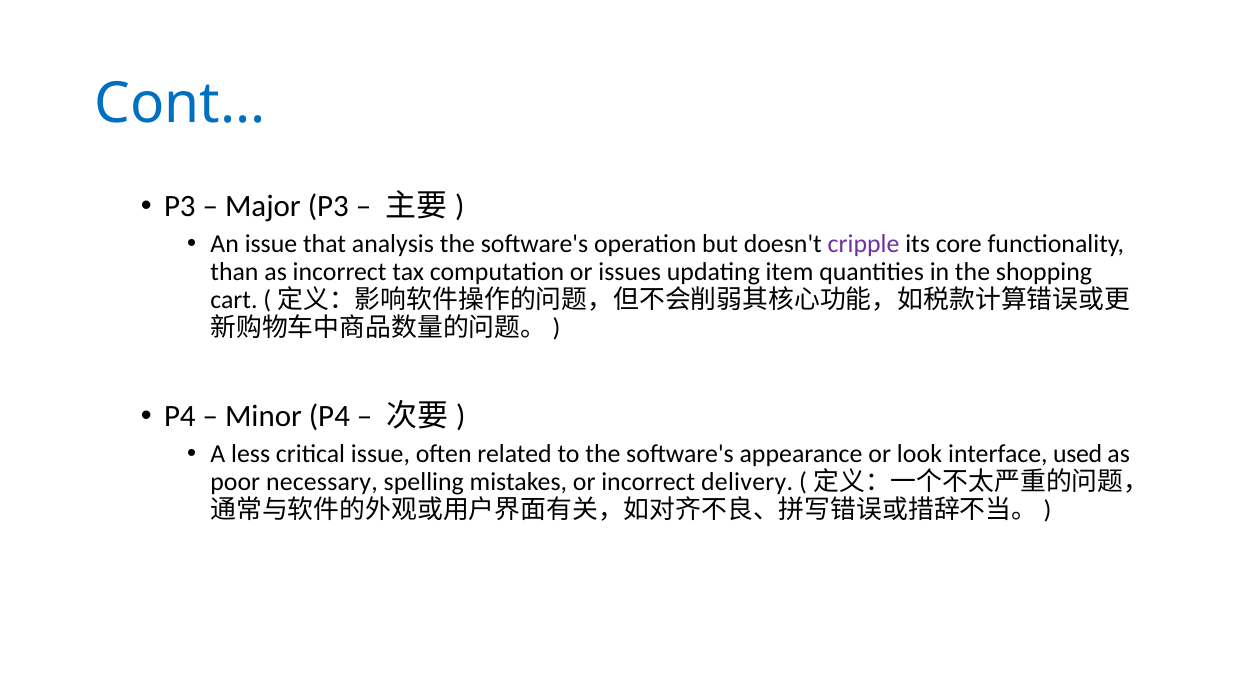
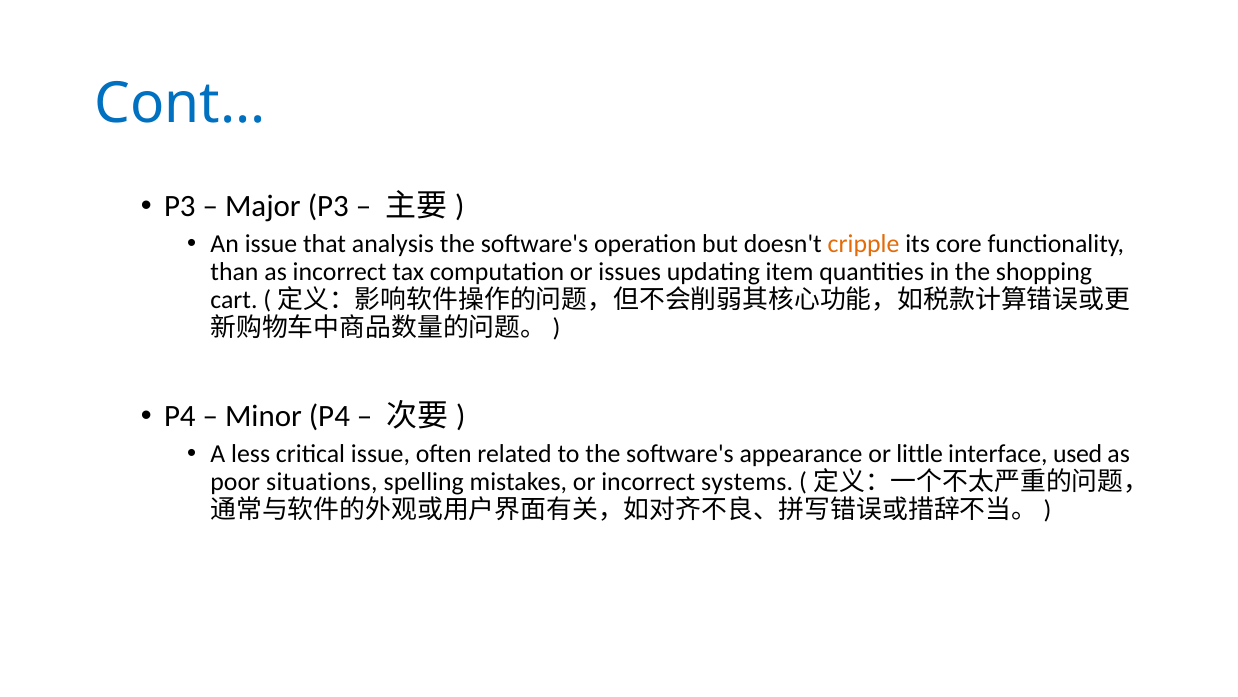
cripple colour: purple -> orange
look: look -> little
necessary: necessary -> situations
delivery: delivery -> systems
